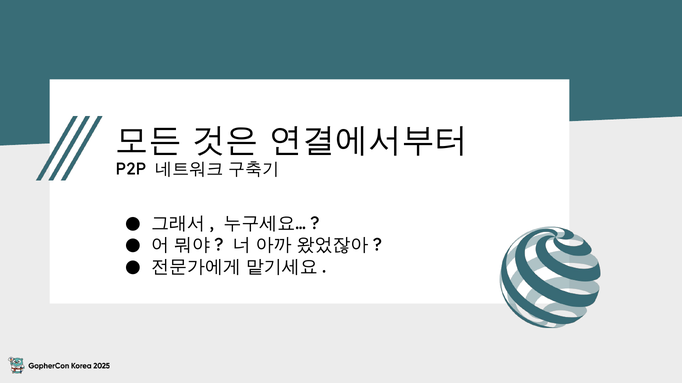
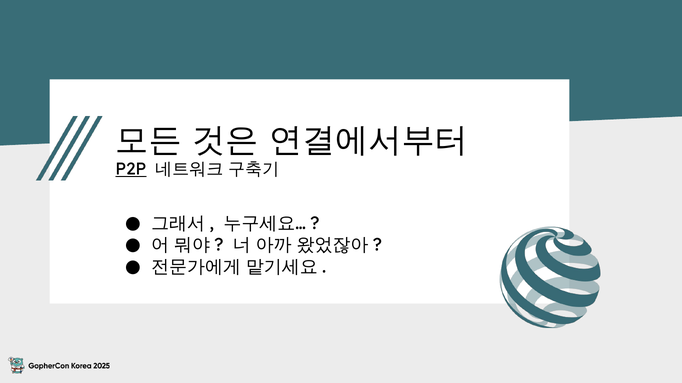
P2P underline: none -> present
